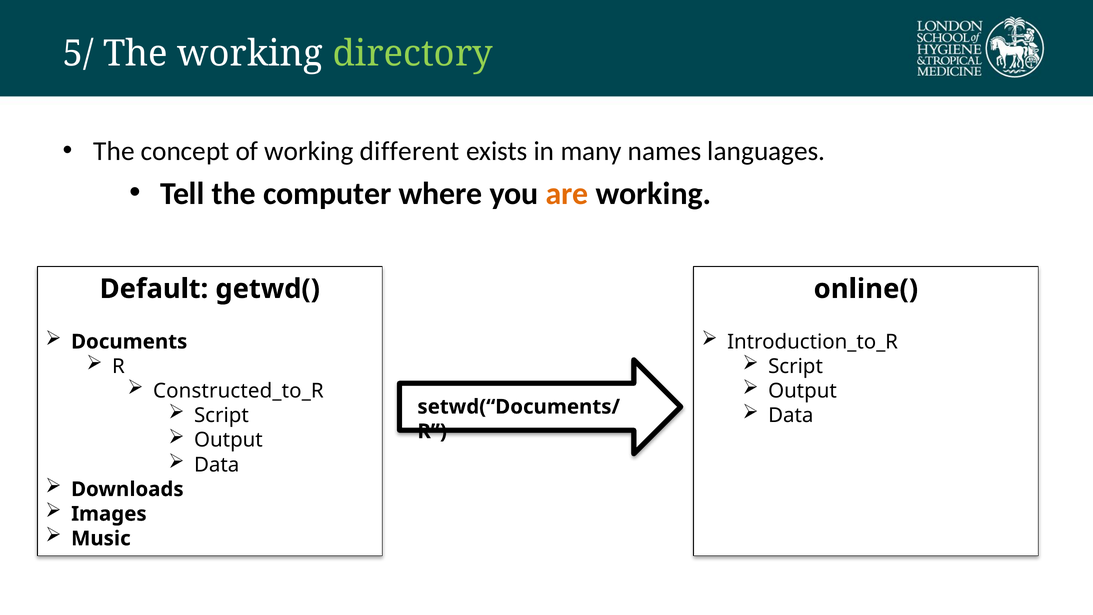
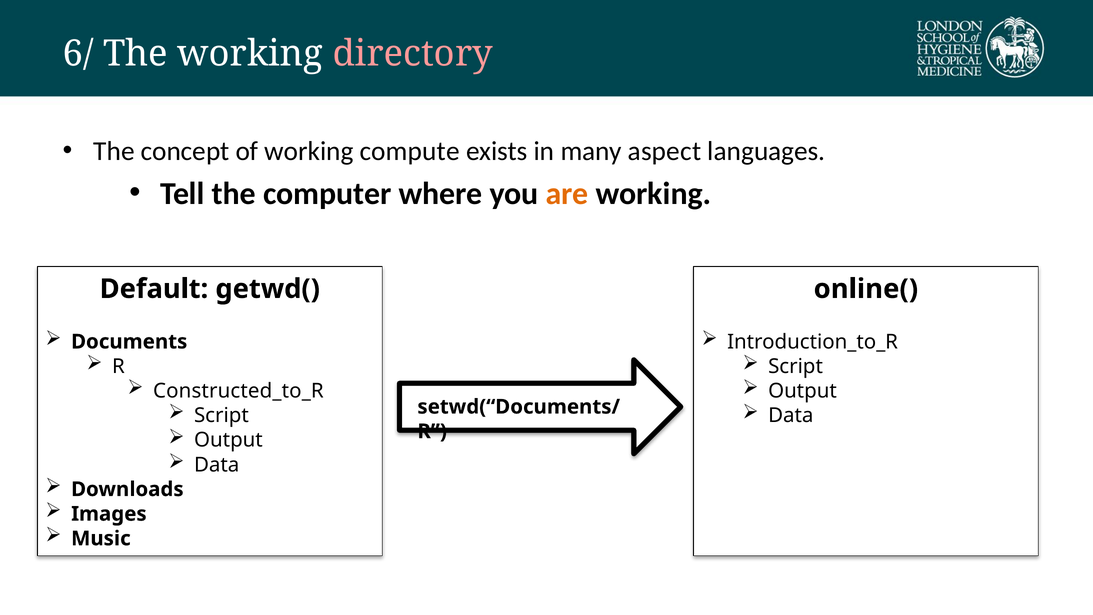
5/: 5/ -> 6/
directory colour: light green -> pink
different: different -> compute
names: names -> aspect
